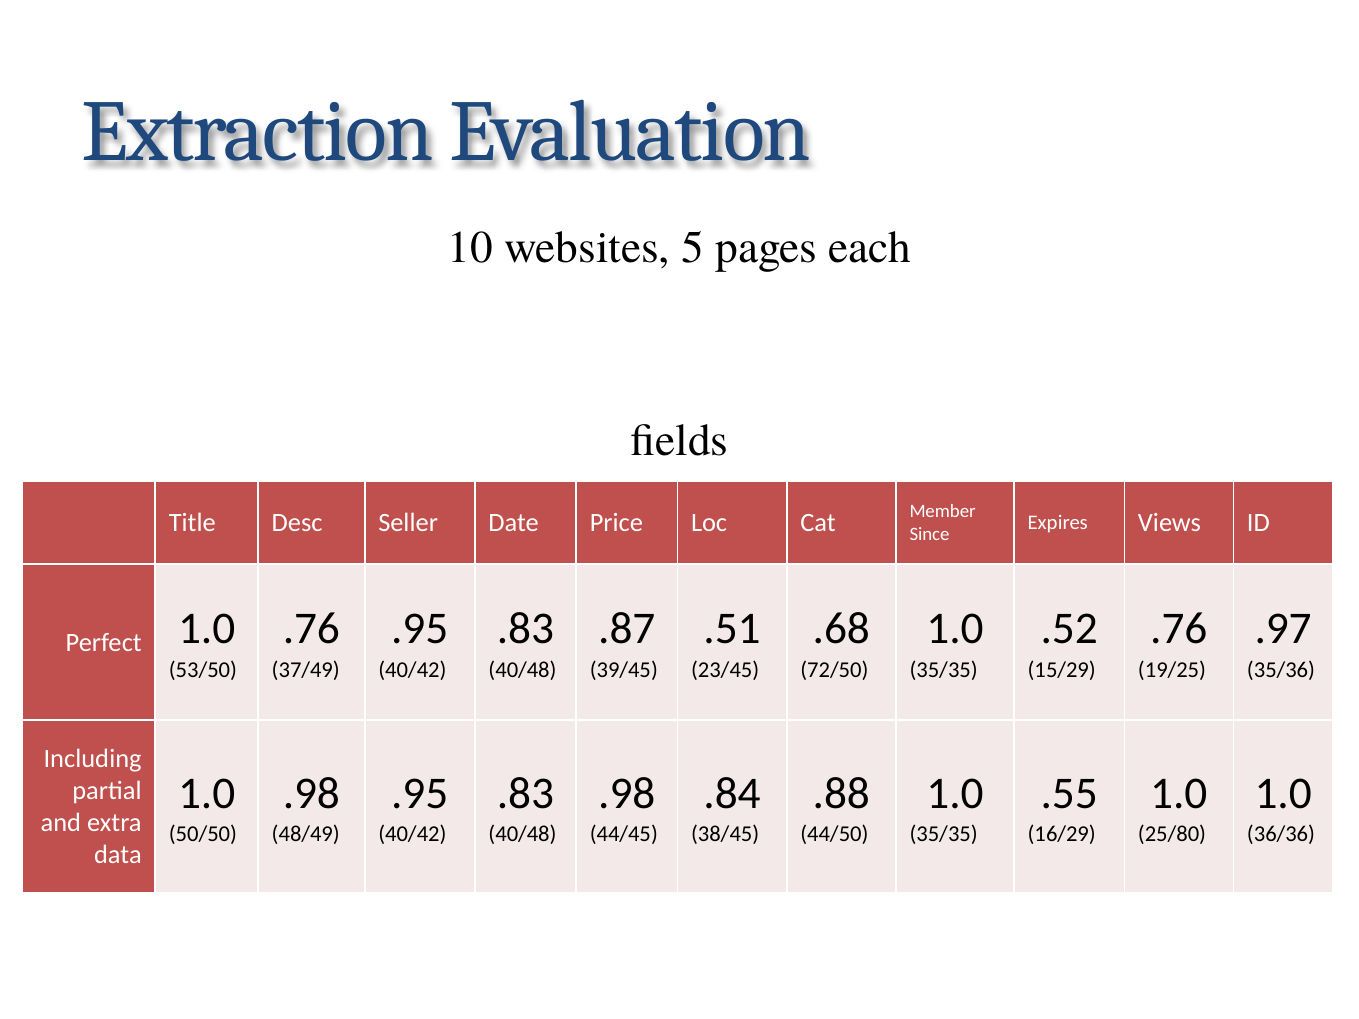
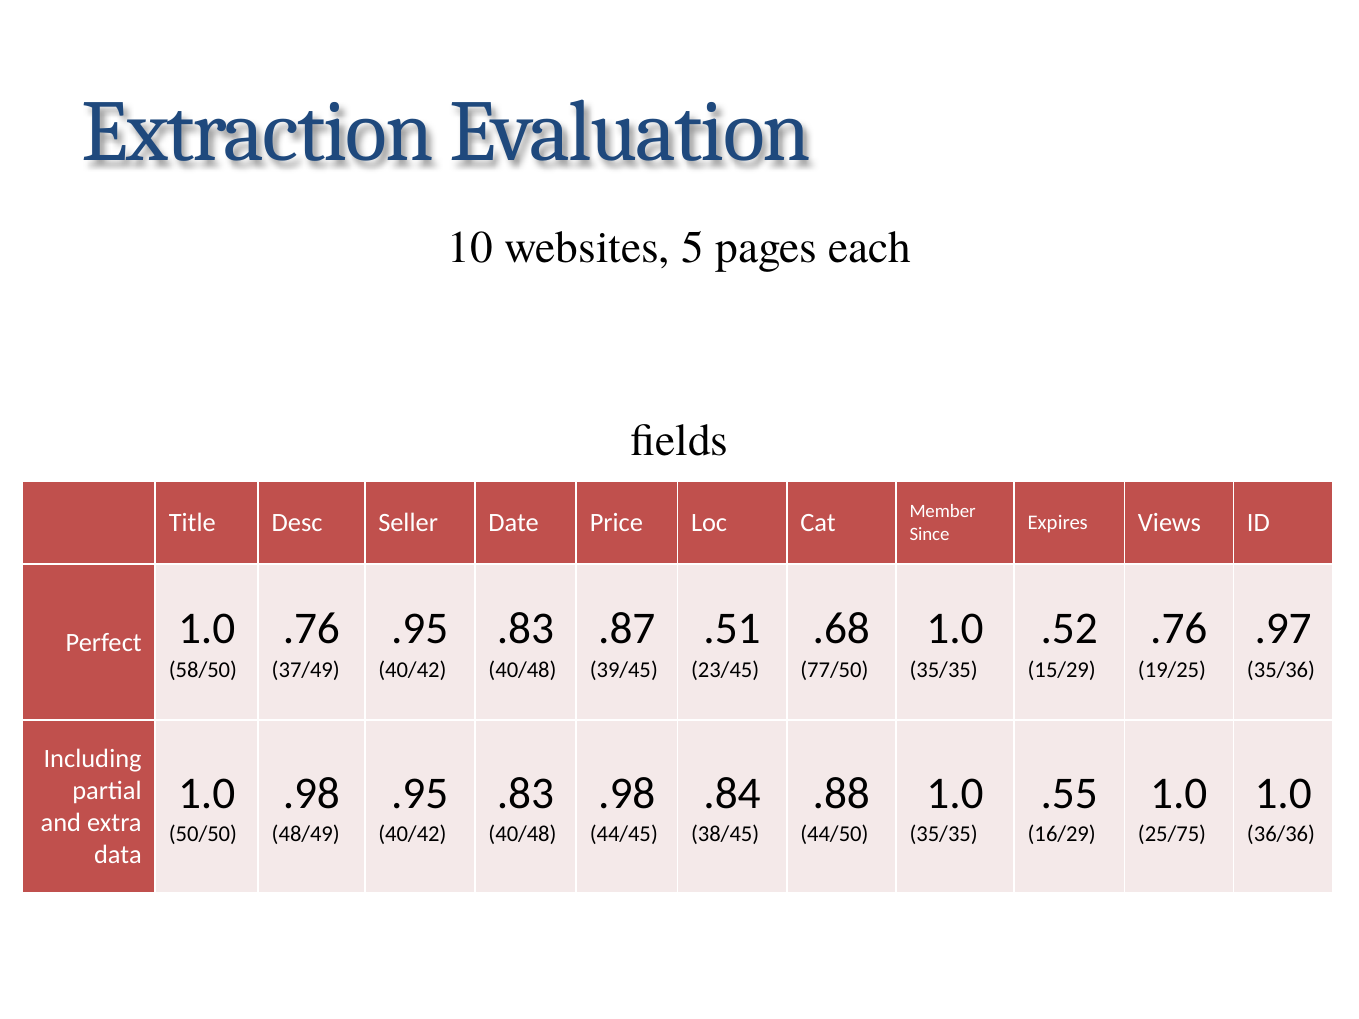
53/50: 53/50 -> 58/50
72/50: 72/50 -> 77/50
25/80: 25/80 -> 25/75
